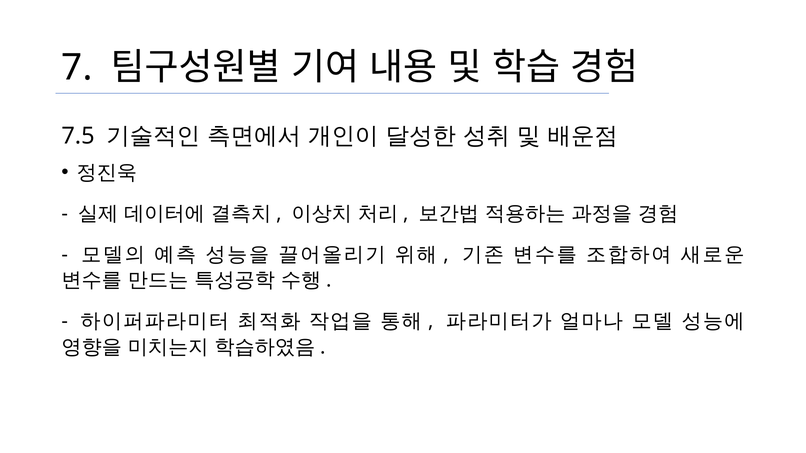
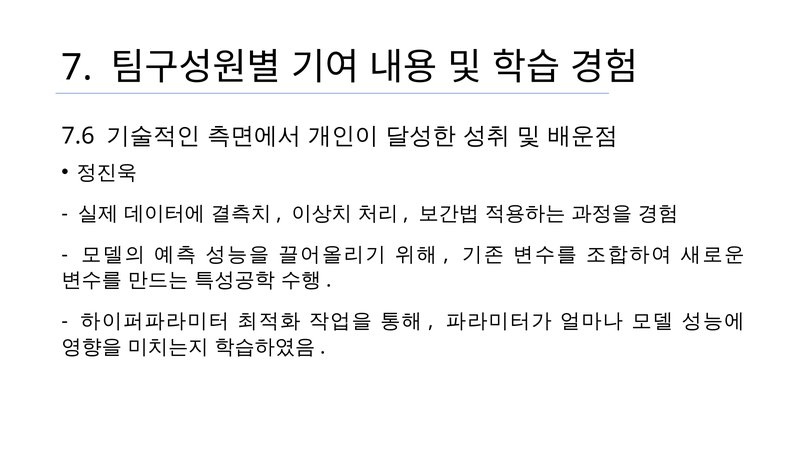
7.5: 7.5 -> 7.6
